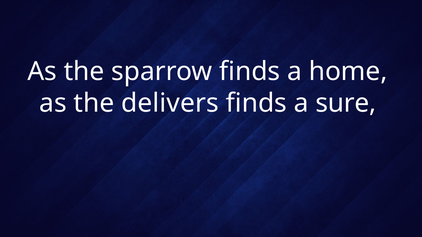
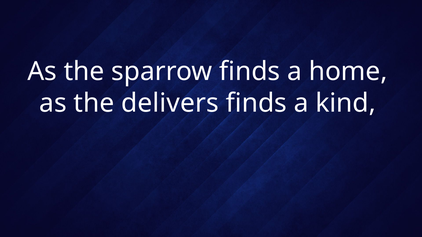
sure: sure -> kind
